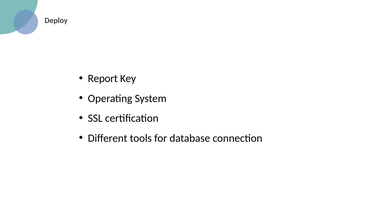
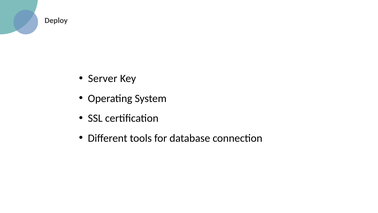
Report: Report -> Server
